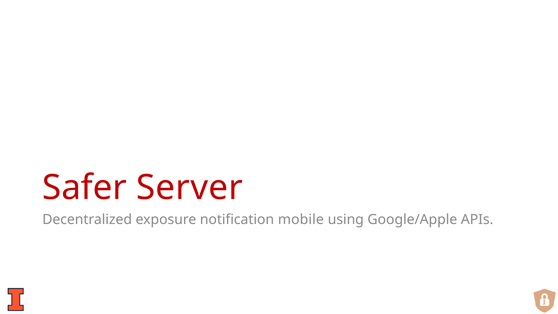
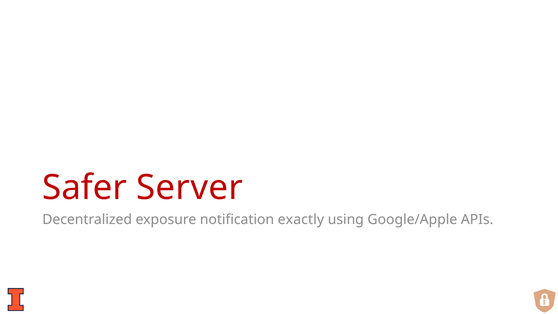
mobile: mobile -> exactly
